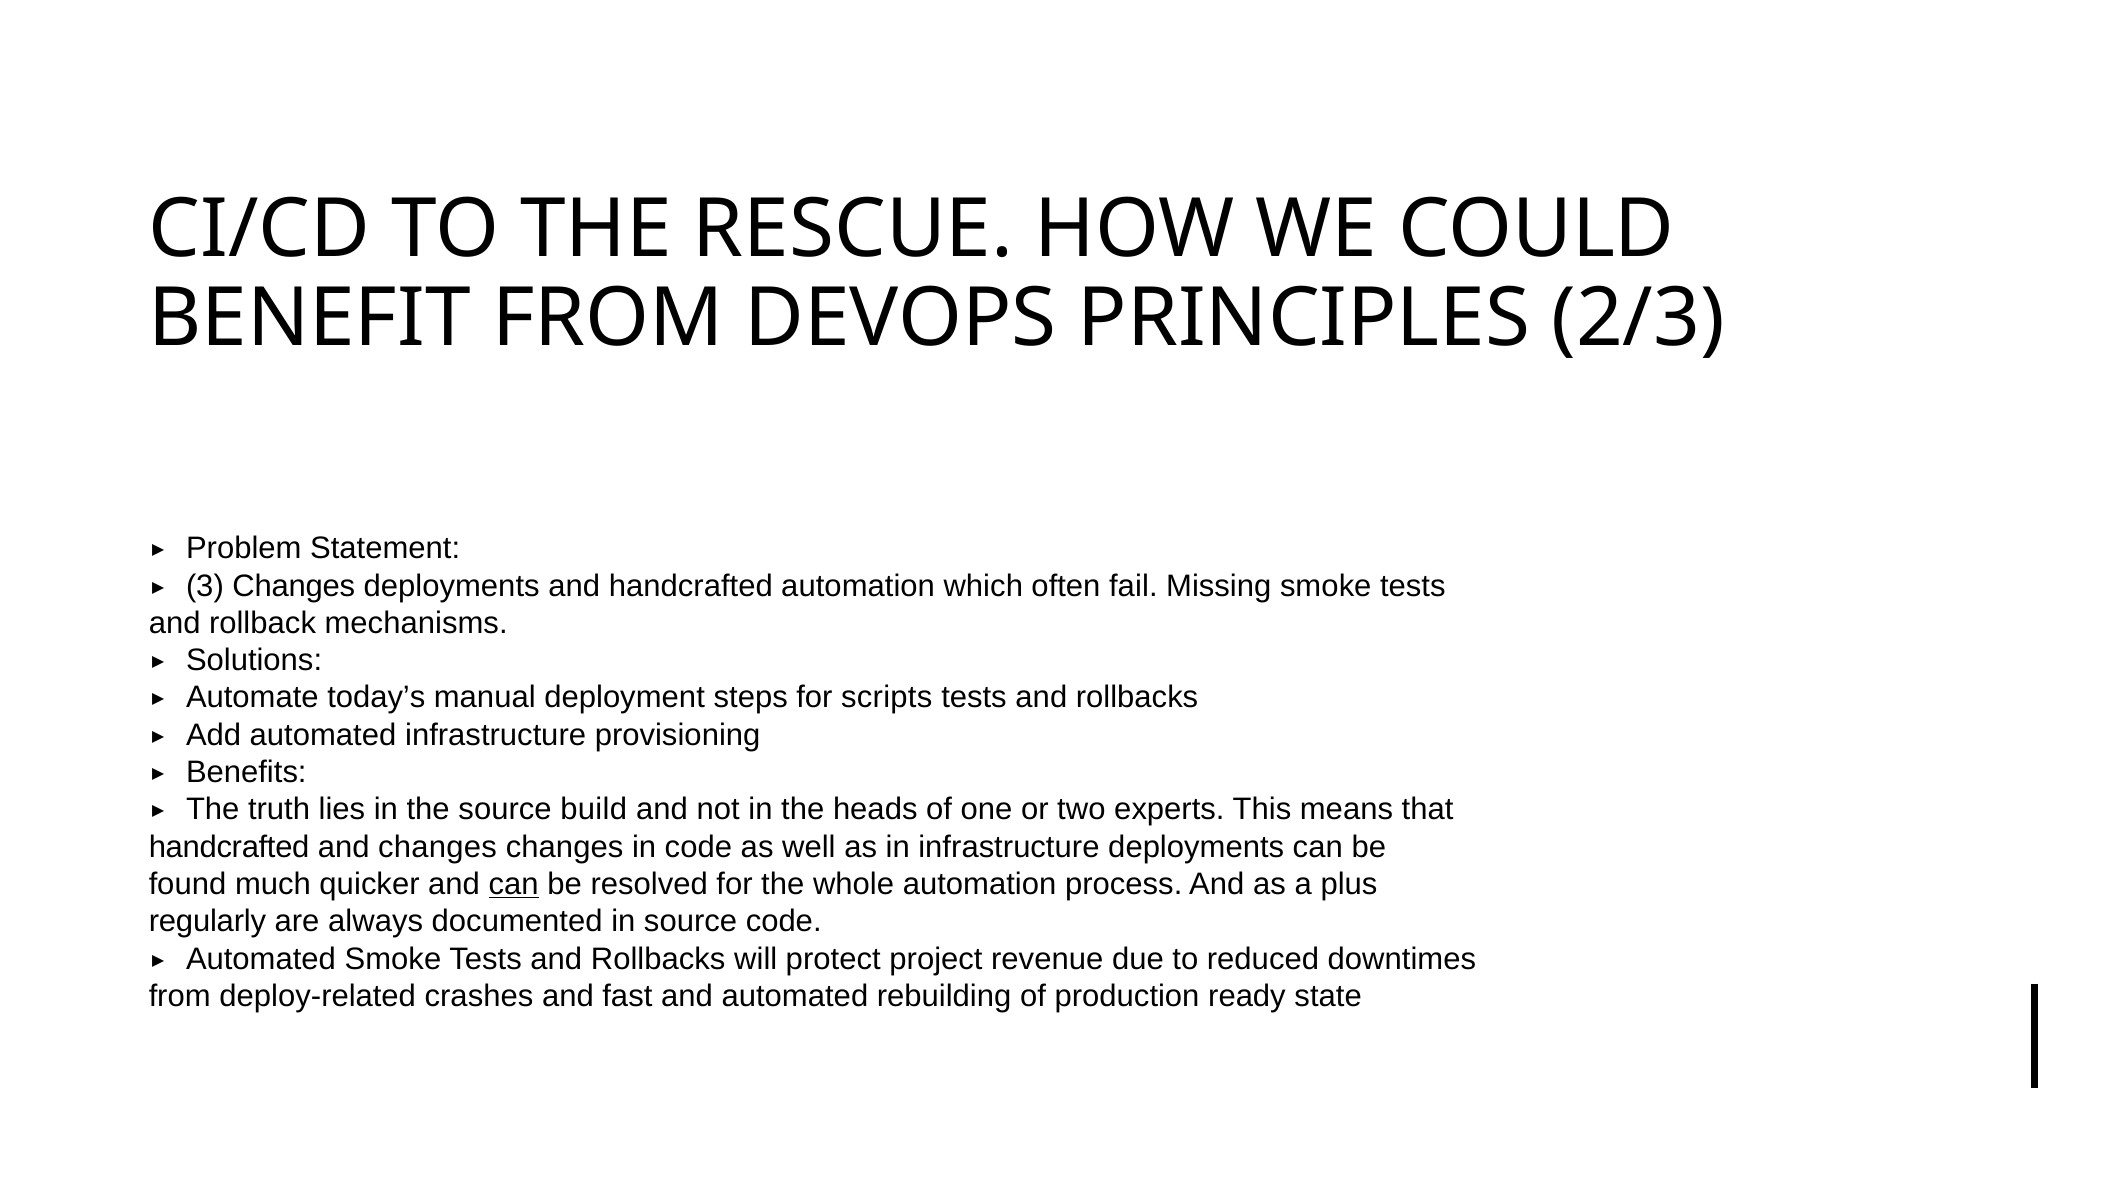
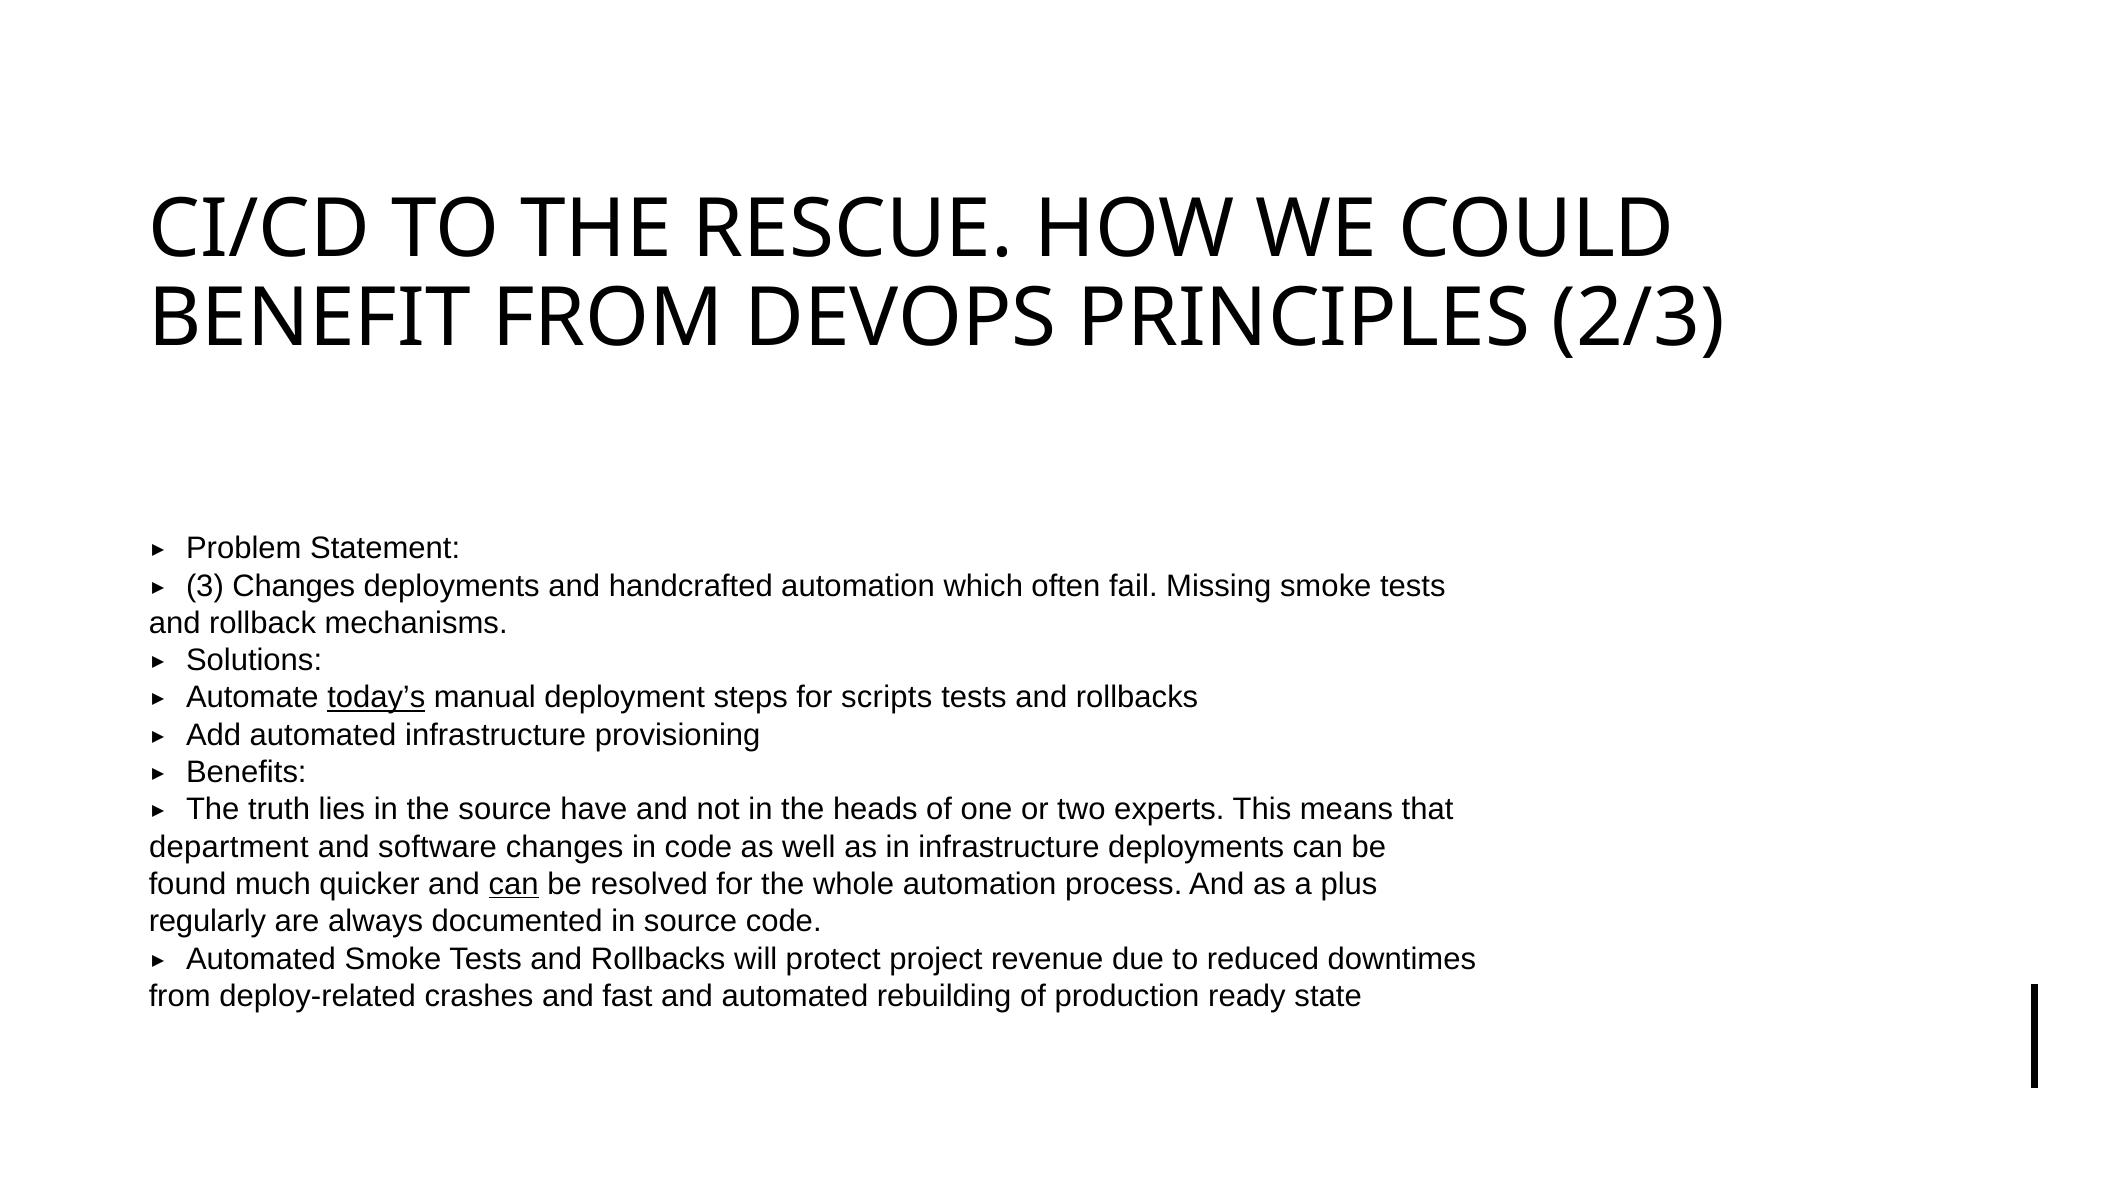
today’s underline: none -> present
build: build -> have
handcrafted at (229, 847): handcrafted -> department
and changes: changes -> software
